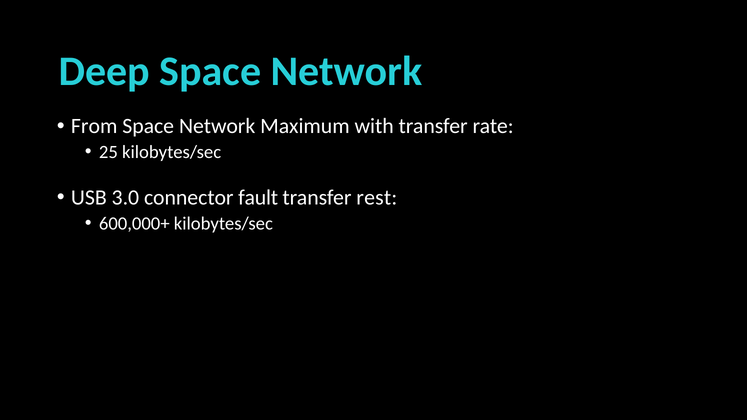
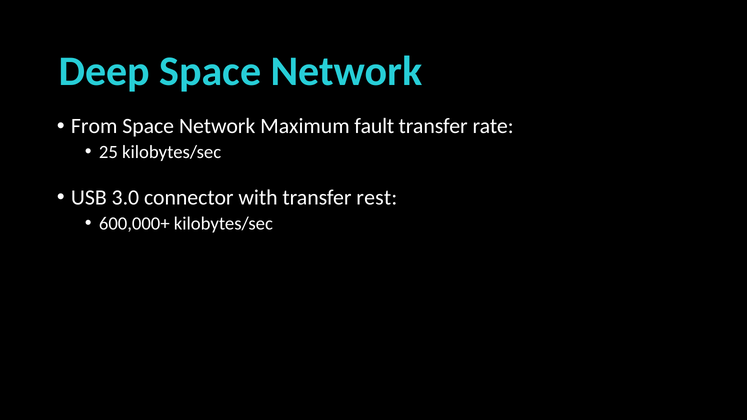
with: with -> fault
fault: fault -> with
